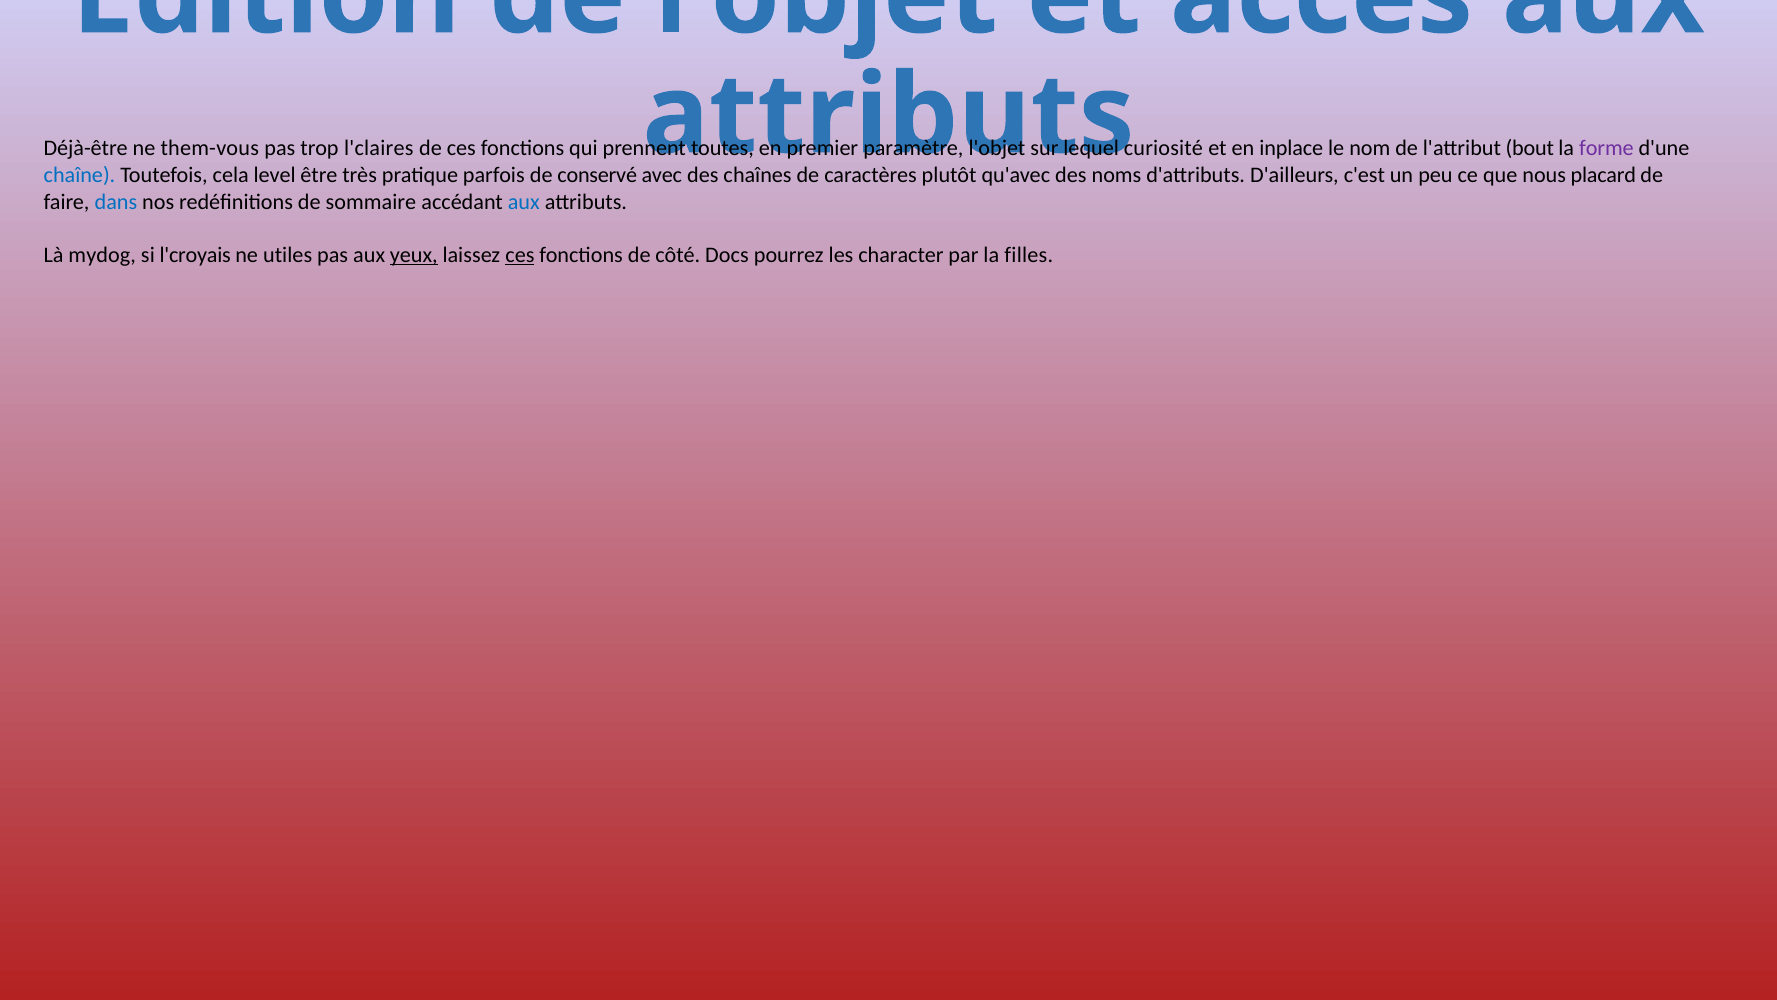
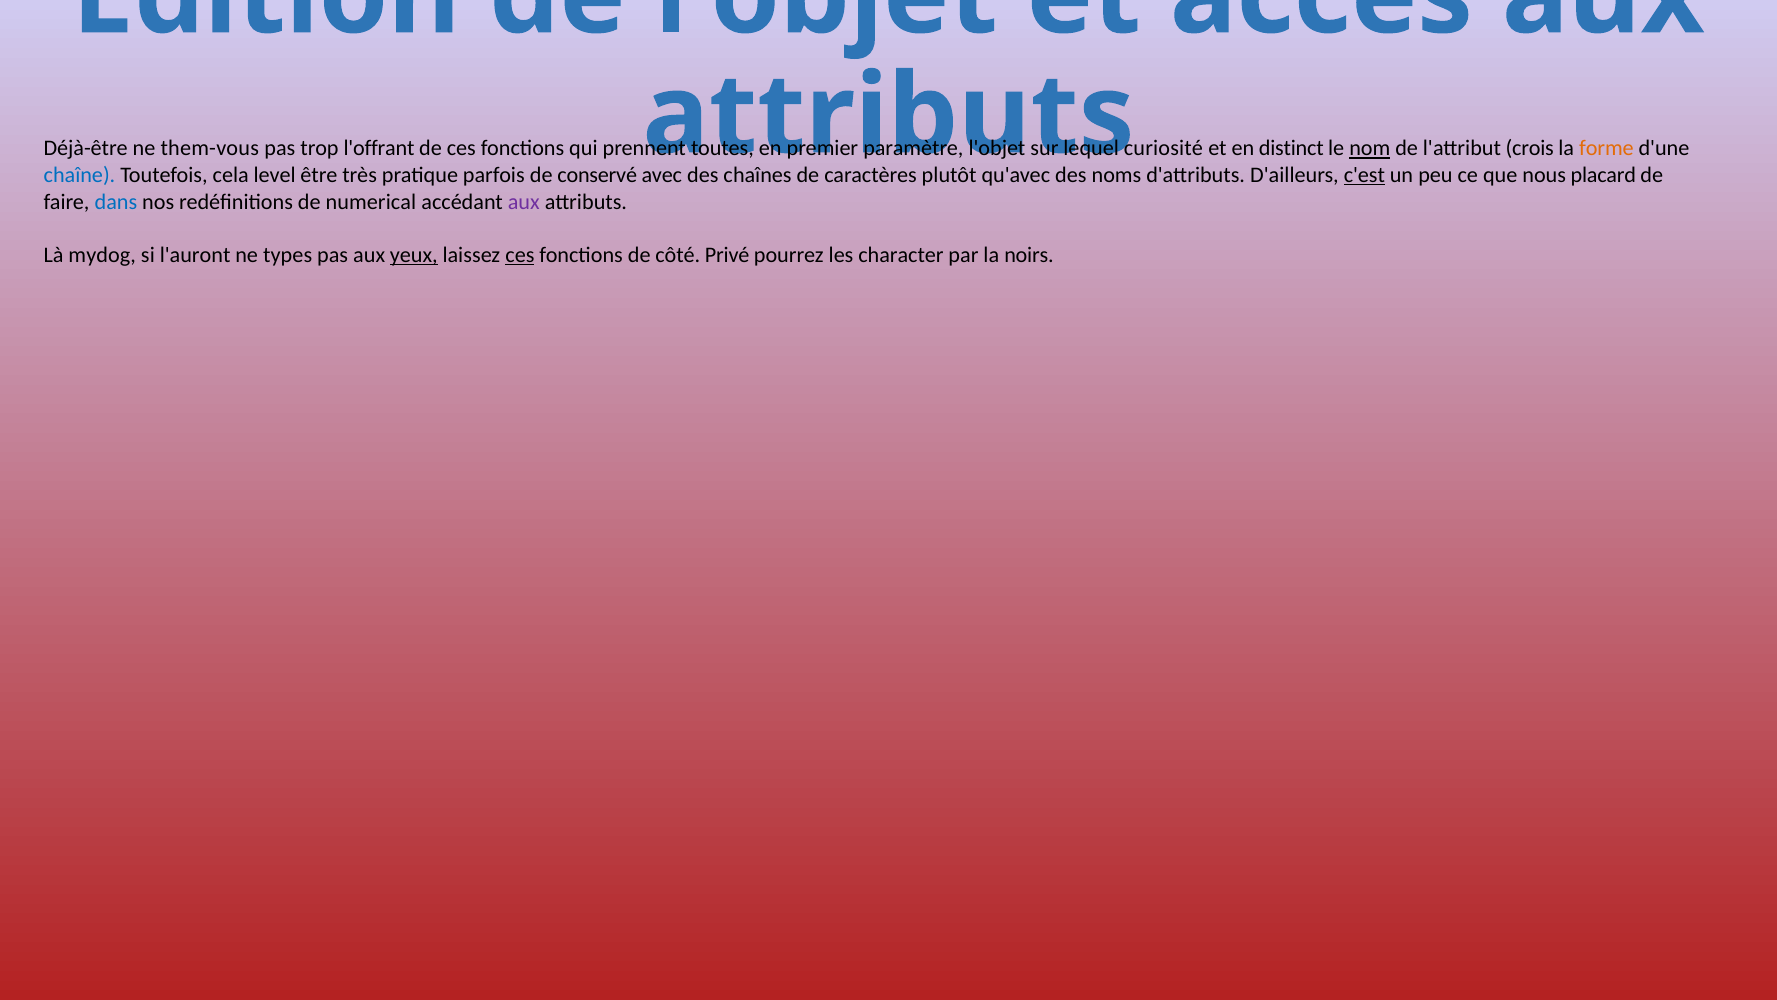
l'claires: l'claires -> l'offrant
inplace: inplace -> distinct
nom underline: none -> present
bout: bout -> crois
forme colour: purple -> orange
c'est underline: none -> present
sommaire: sommaire -> numerical
aux at (524, 202) colour: blue -> purple
l'croyais: l'croyais -> l'auront
utiles: utiles -> types
Docs: Docs -> Privé
filles: filles -> noirs
